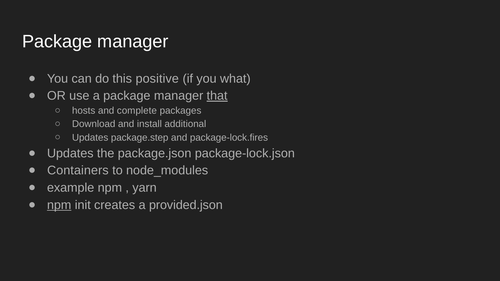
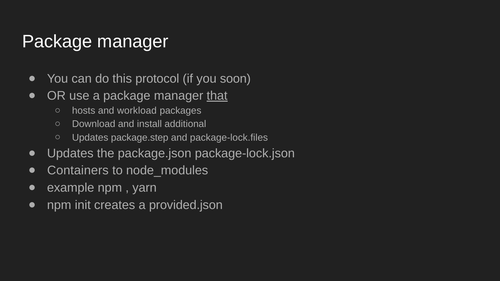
positive: positive -> protocol
what: what -> soon
complete: complete -> workload
package-lock.fires: package-lock.fires -> package-lock.files
npm at (59, 205) underline: present -> none
